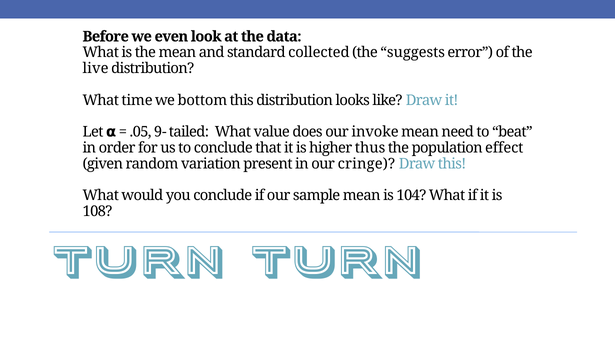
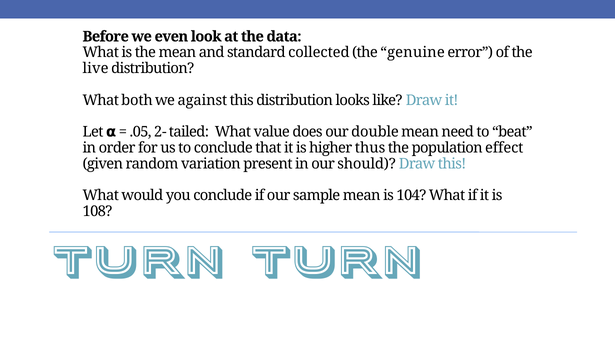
suggests: suggests -> genuine
time: time -> both
bottom: bottom -> against
9-: 9- -> 2-
invoke: invoke -> double
cringe: cringe -> should
